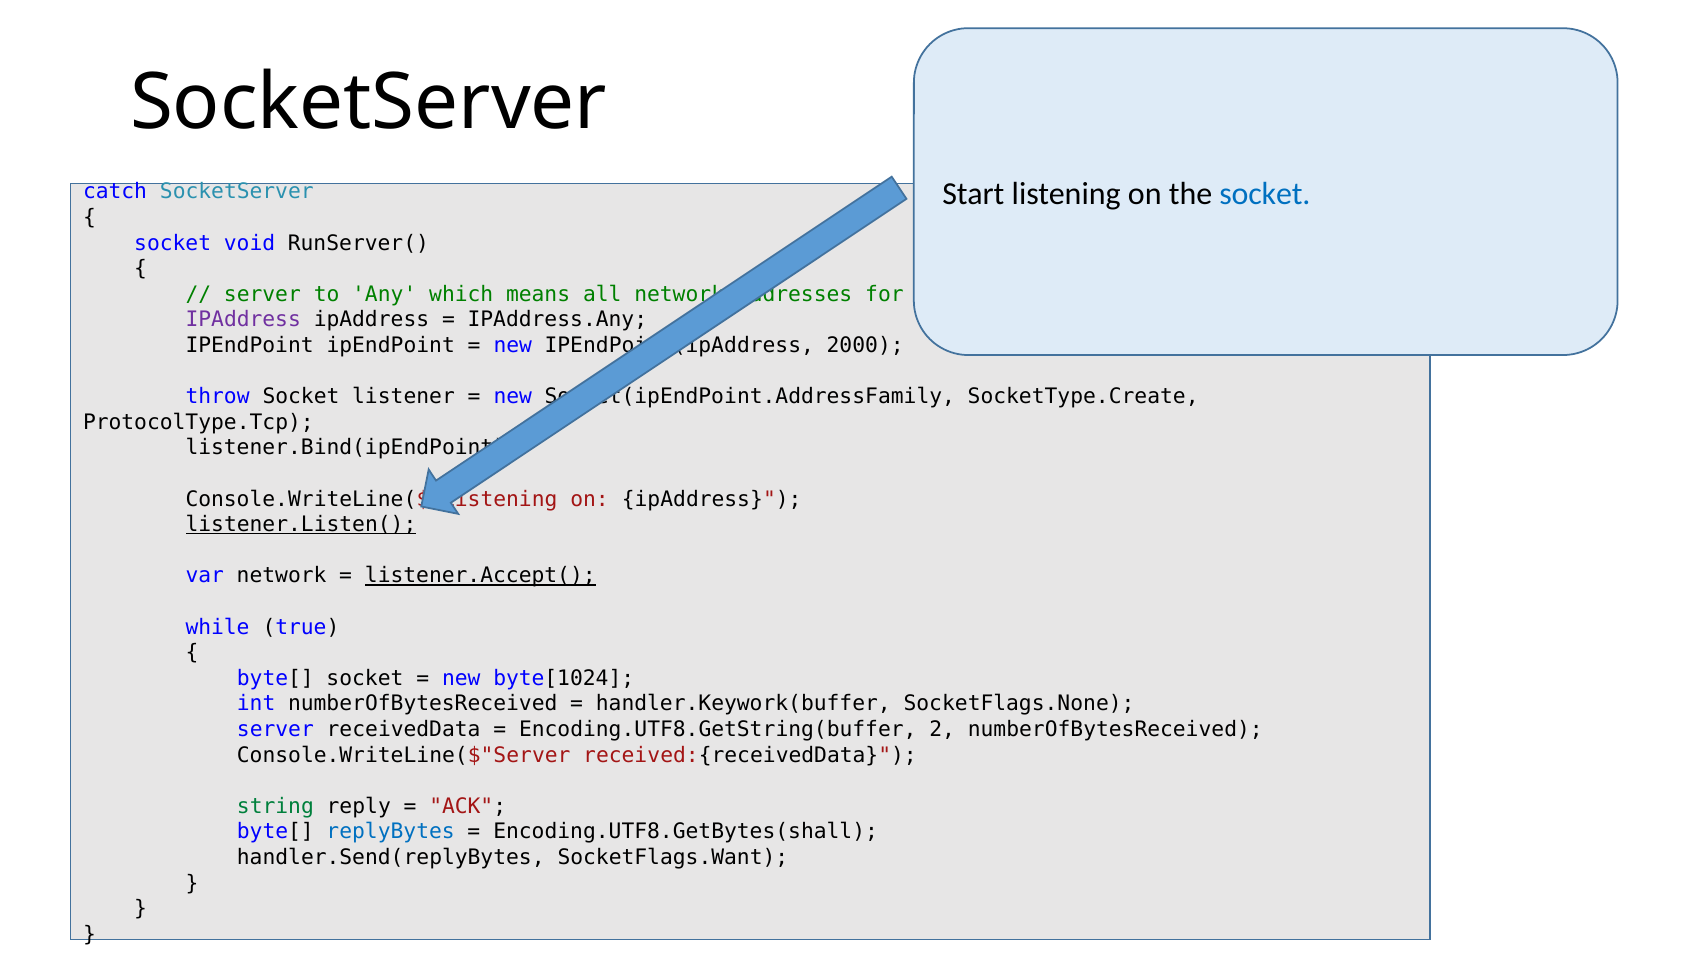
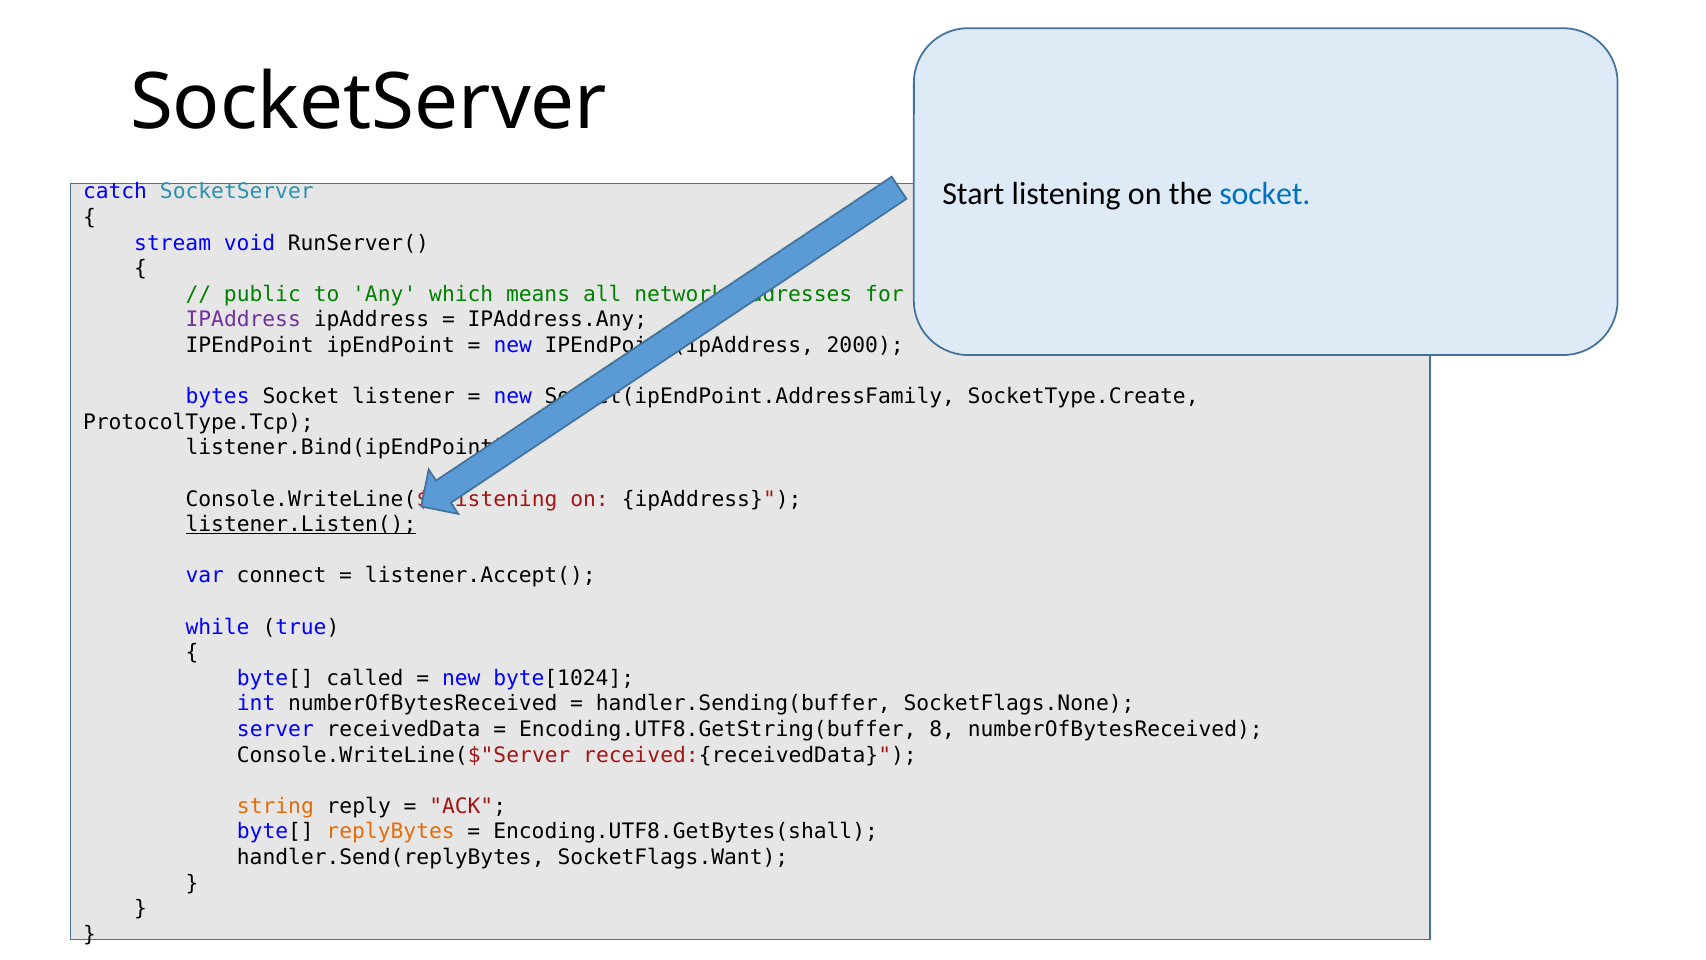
socket at (173, 243): socket -> stream
server at (262, 294): server -> public
throw: throw -> bytes
var network: network -> connect
listener.Accept( underline: present -> none
byte[ socket: socket -> called
handler.Keywork(buffer: handler.Keywork(buffer -> handler.Sending(buffer
2: 2 -> 8
string colour: green -> orange
replyBytes colour: blue -> orange
